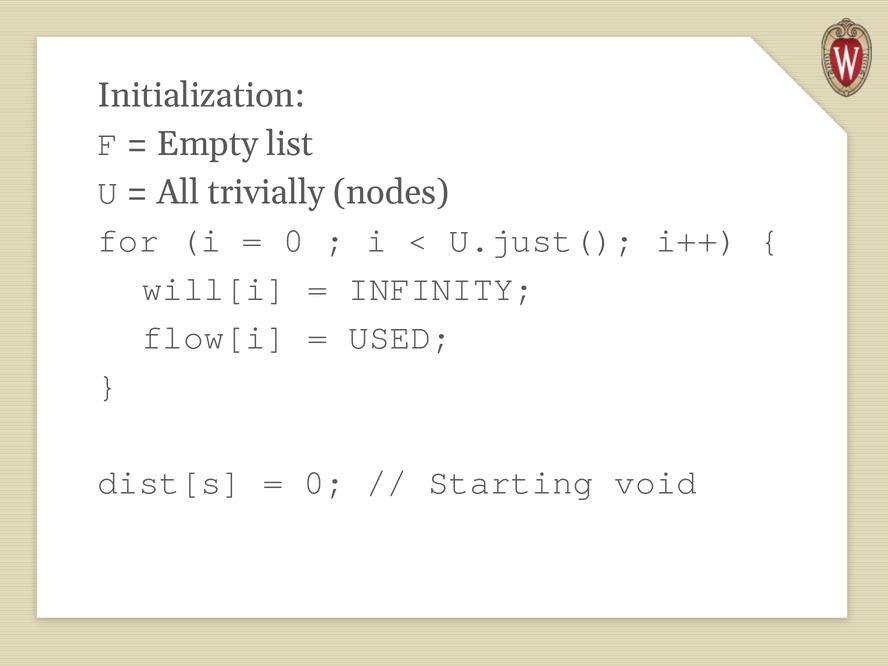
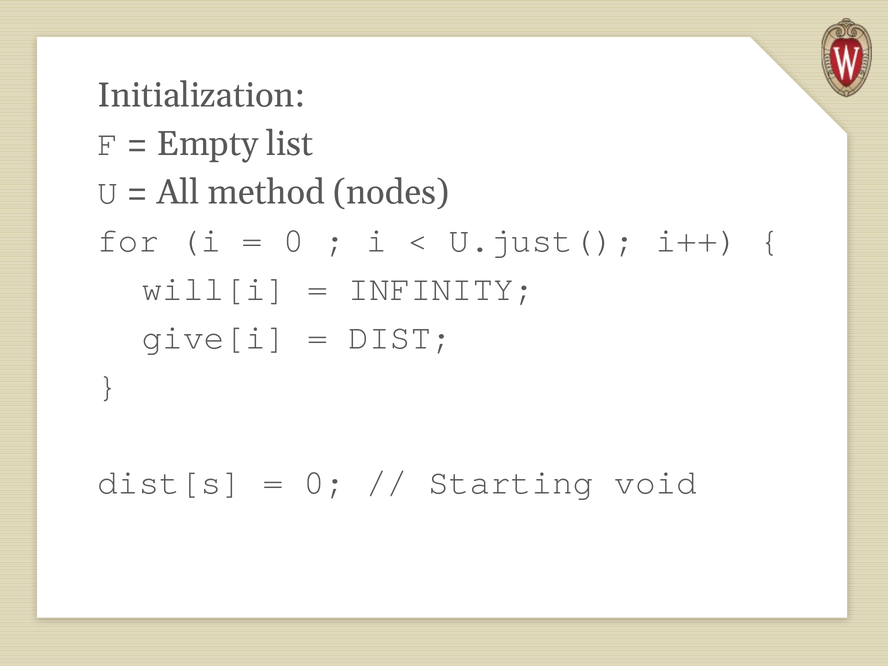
trivially: trivially -> method
flow[i: flow[i -> give[i
USED: USED -> DIST
